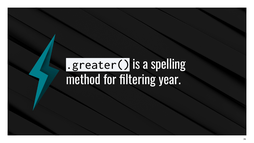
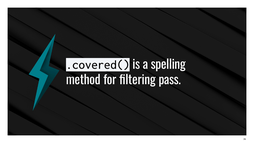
.greater(: .greater( -> .covered(
year: year -> pass
